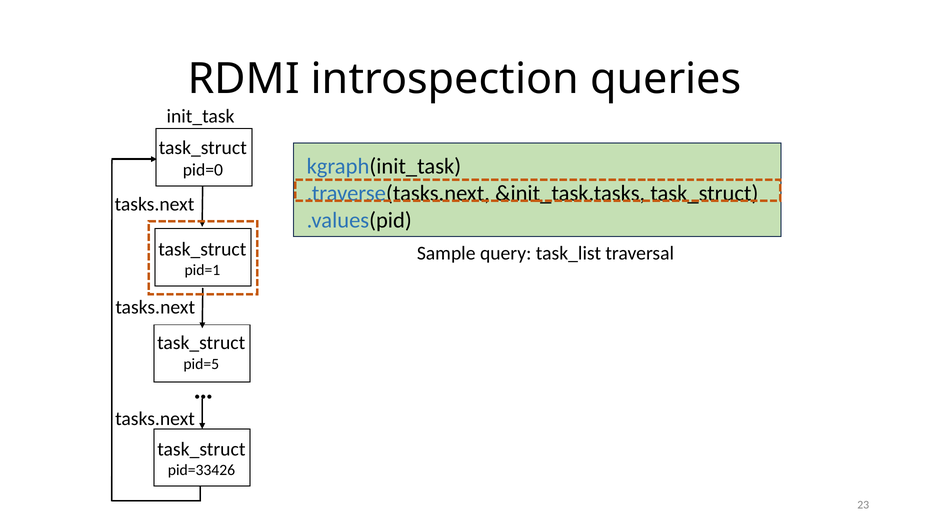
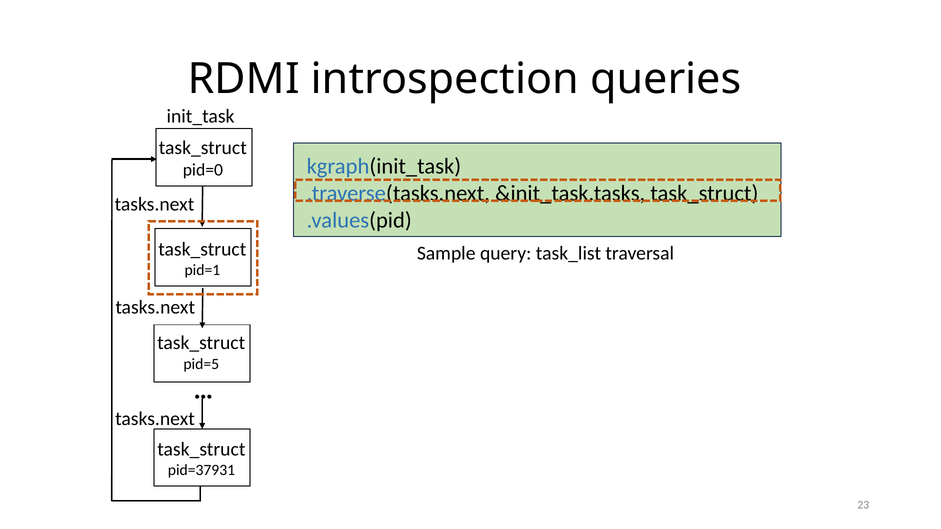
pid=33426: pid=33426 -> pid=37931
